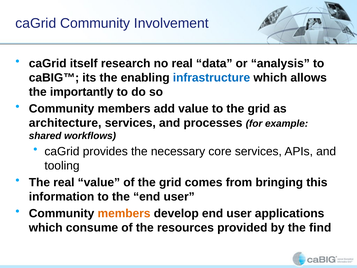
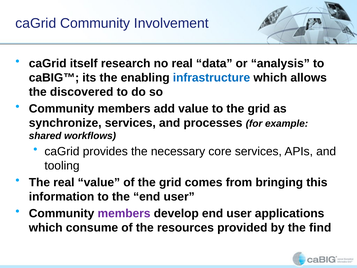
importantly: importantly -> discovered
architecture: architecture -> synchronize
members at (124, 213) colour: orange -> purple
